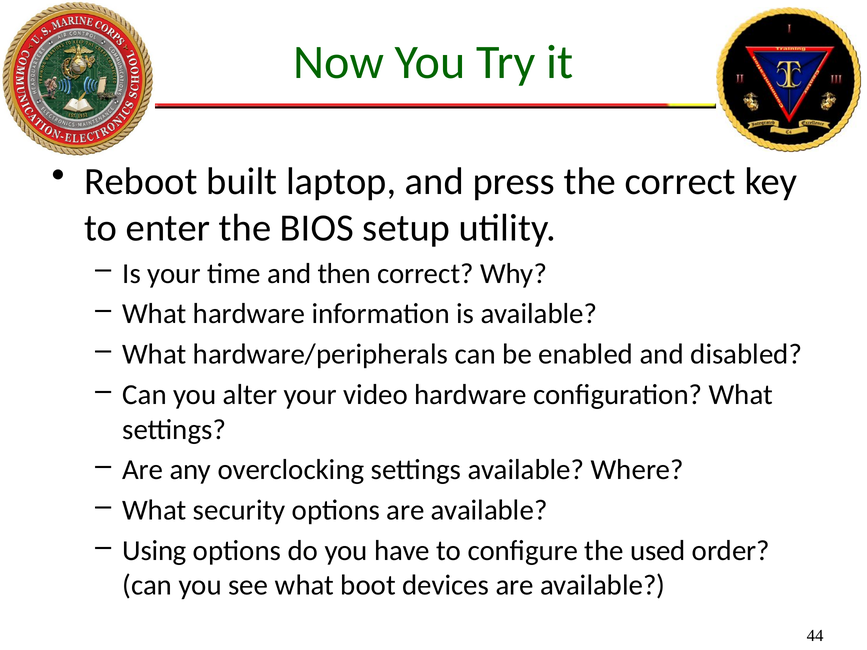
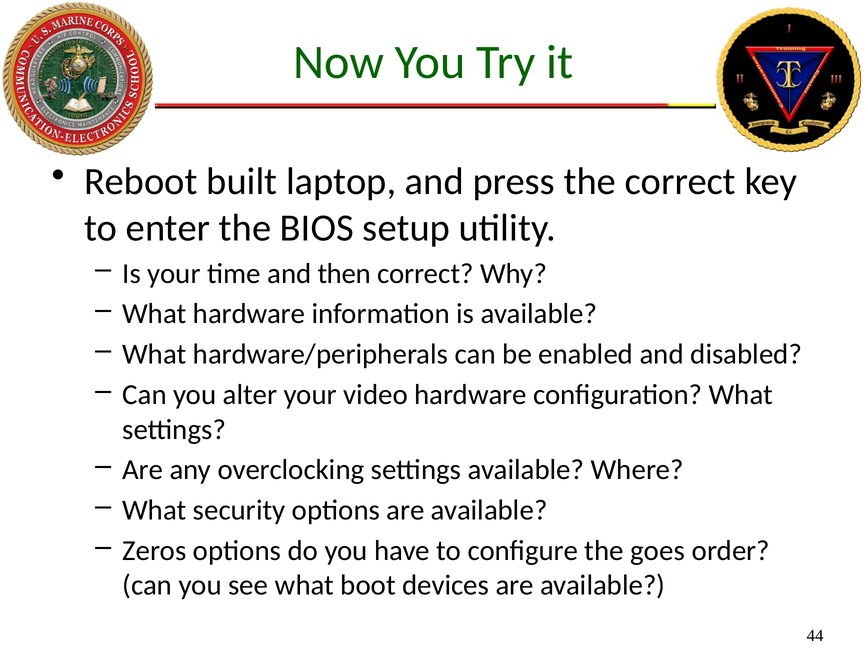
Using: Using -> Zeros
used: used -> goes
